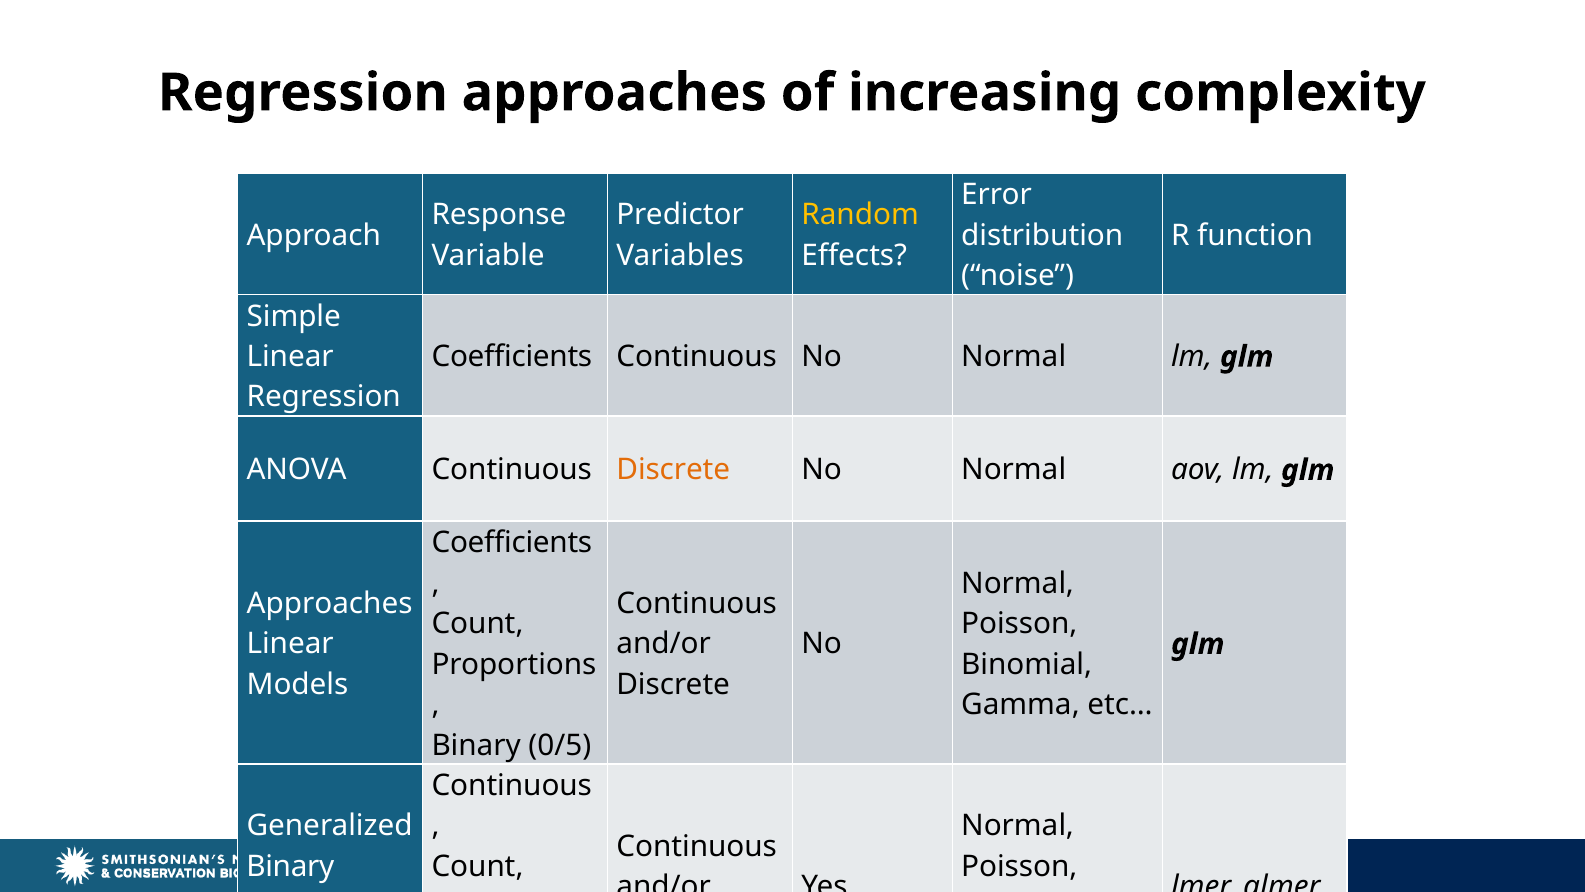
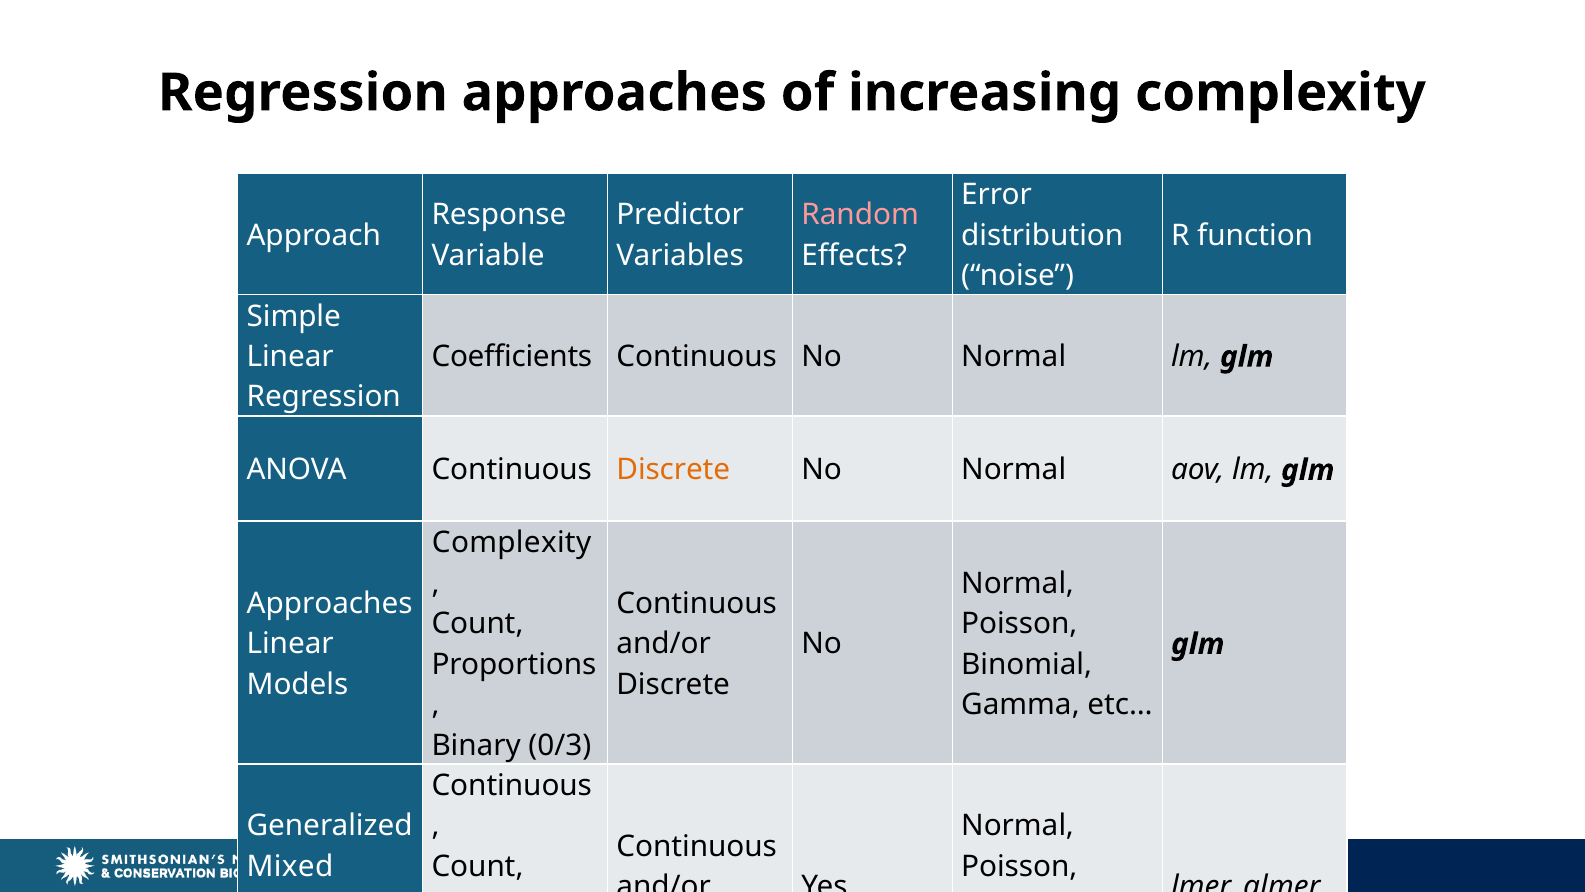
Random colour: yellow -> pink
Coefficients at (512, 543): Coefficients -> Complexity
0/5: 0/5 -> 0/3
Binary at (290, 866): Binary -> Mixed
